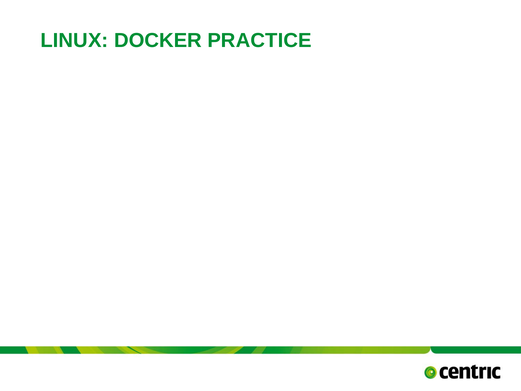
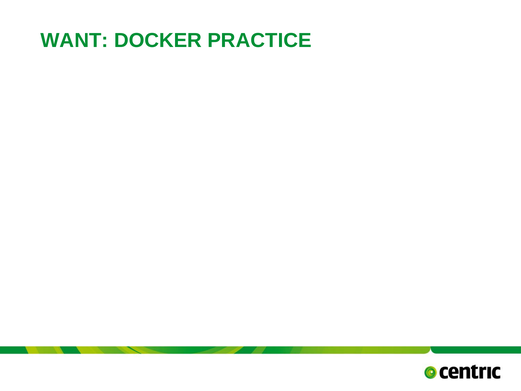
LINUX: LINUX -> WANT
